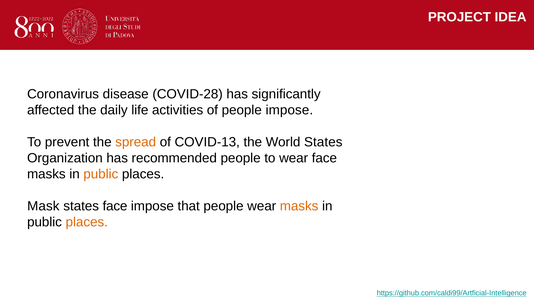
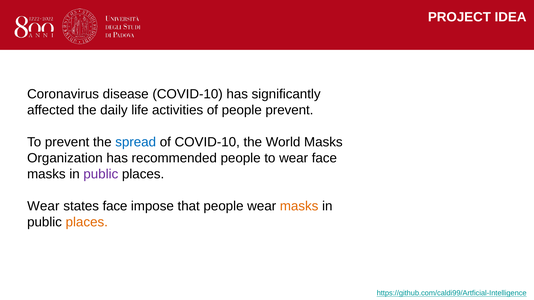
disease COVID-28: COVID-28 -> COVID-10
people impose: impose -> prevent
spread colour: orange -> blue
of COVID-13: COVID-13 -> COVID-10
World States: States -> Masks
public at (101, 174) colour: orange -> purple
Mask at (43, 206): Mask -> Wear
